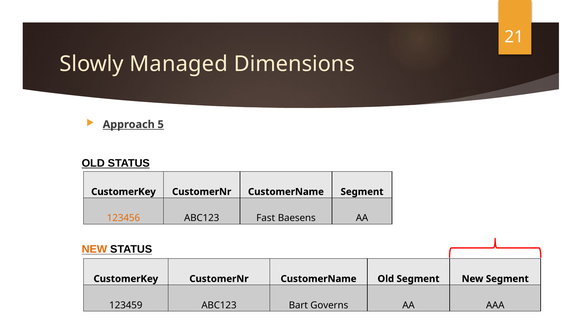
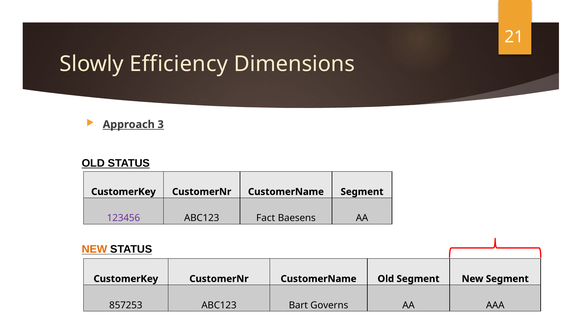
Managed: Managed -> Efficiency
5: 5 -> 3
123456 colour: orange -> purple
Fast: Fast -> Fact
123459: 123459 -> 857253
